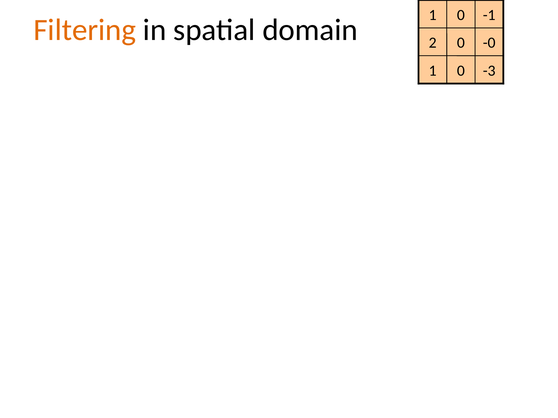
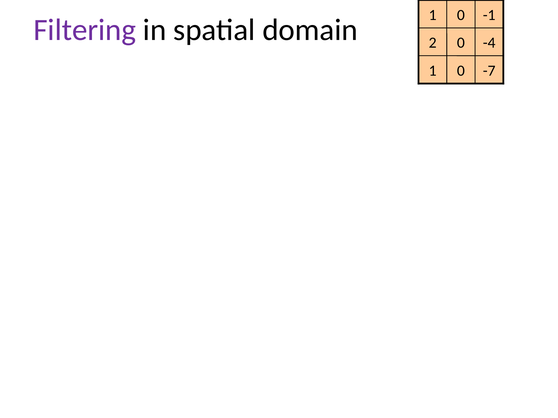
Filtering colour: orange -> purple
-0: -0 -> -4
-3: -3 -> -7
